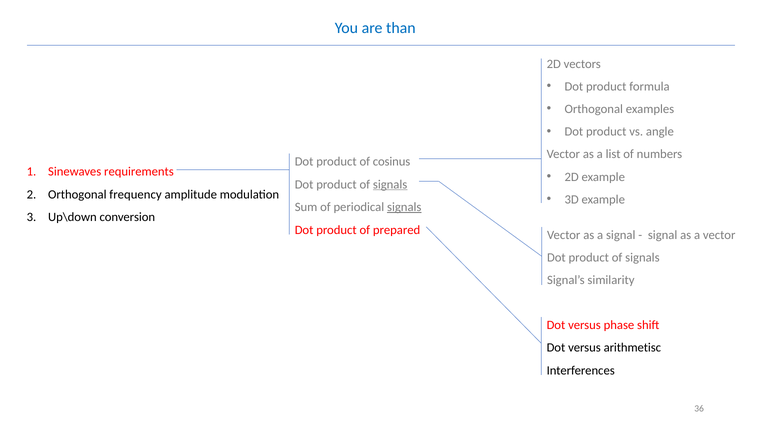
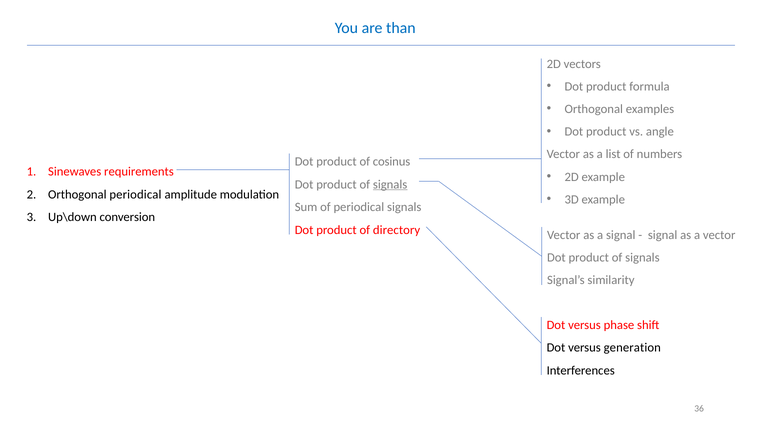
Orthogonal frequency: frequency -> periodical
signals at (404, 207) underline: present -> none
prepared: prepared -> directory
arithmetisc: arithmetisc -> generation
